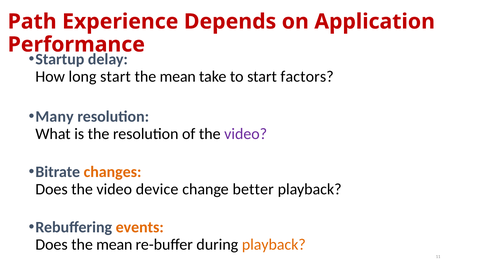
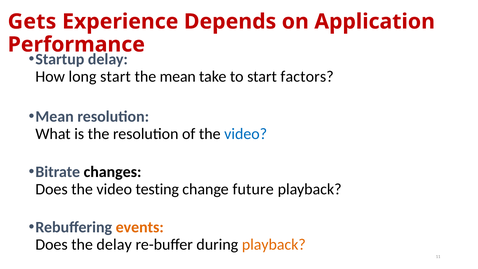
Path: Path -> Gets
Many at (54, 116): Many -> Mean
video at (246, 134) colour: purple -> blue
changes colour: orange -> black
device: device -> testing
better: better -> future
Does the mean: mean -> delay
